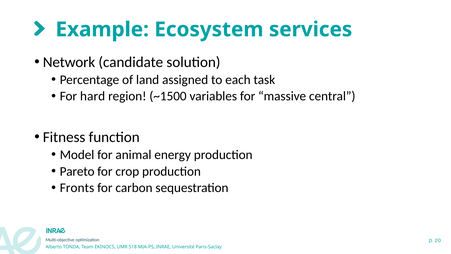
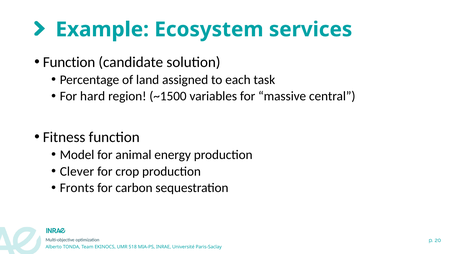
Network at (69, 62): Network -> Function
Pareto: Pareto -> Clever
